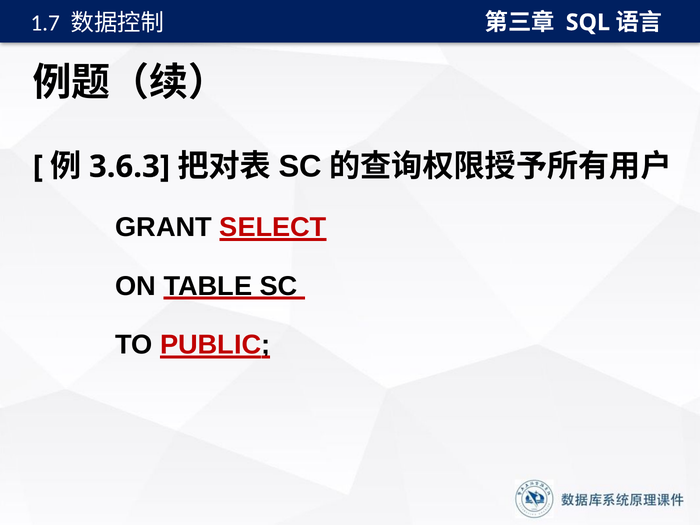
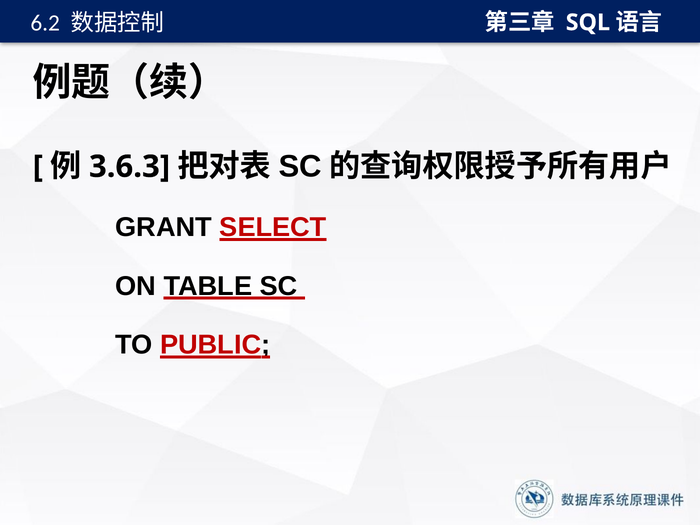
1.7: 1.7 -> 6.2
